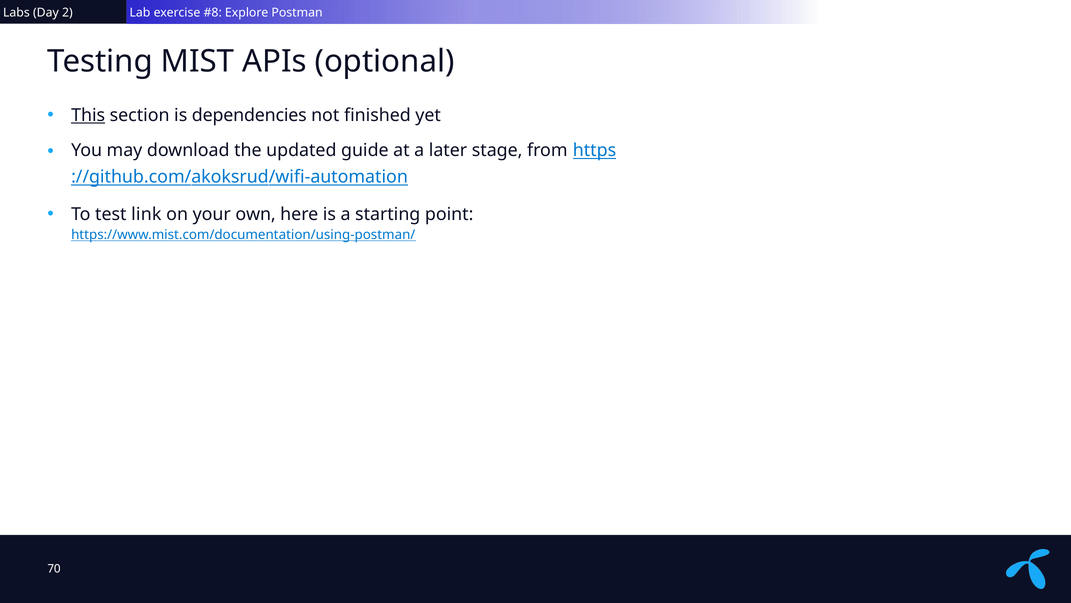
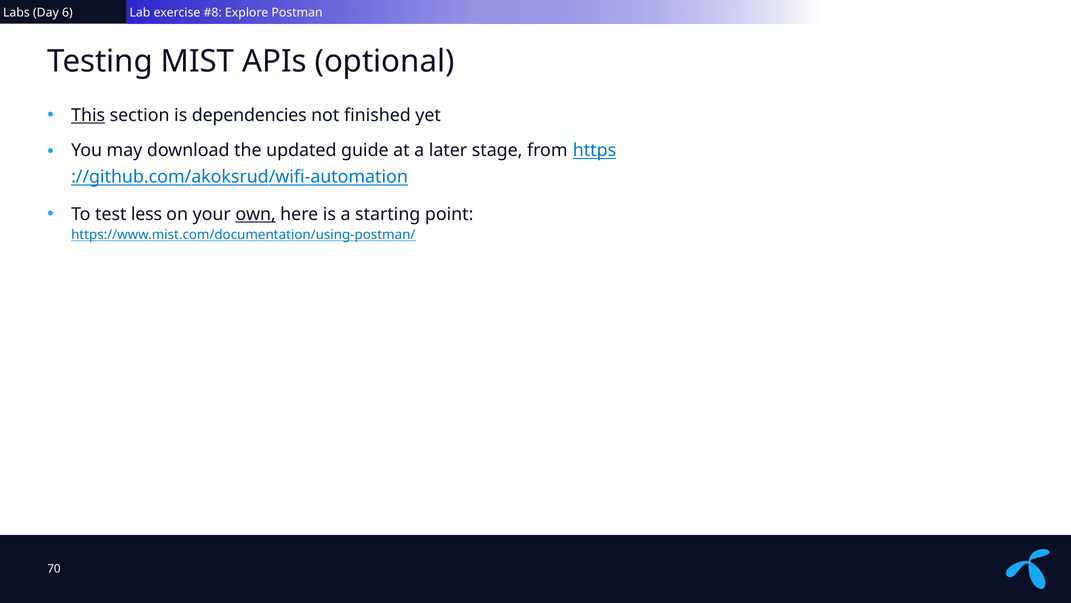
2: 2 -> 6
link: link -> less
own underline: none -> present
